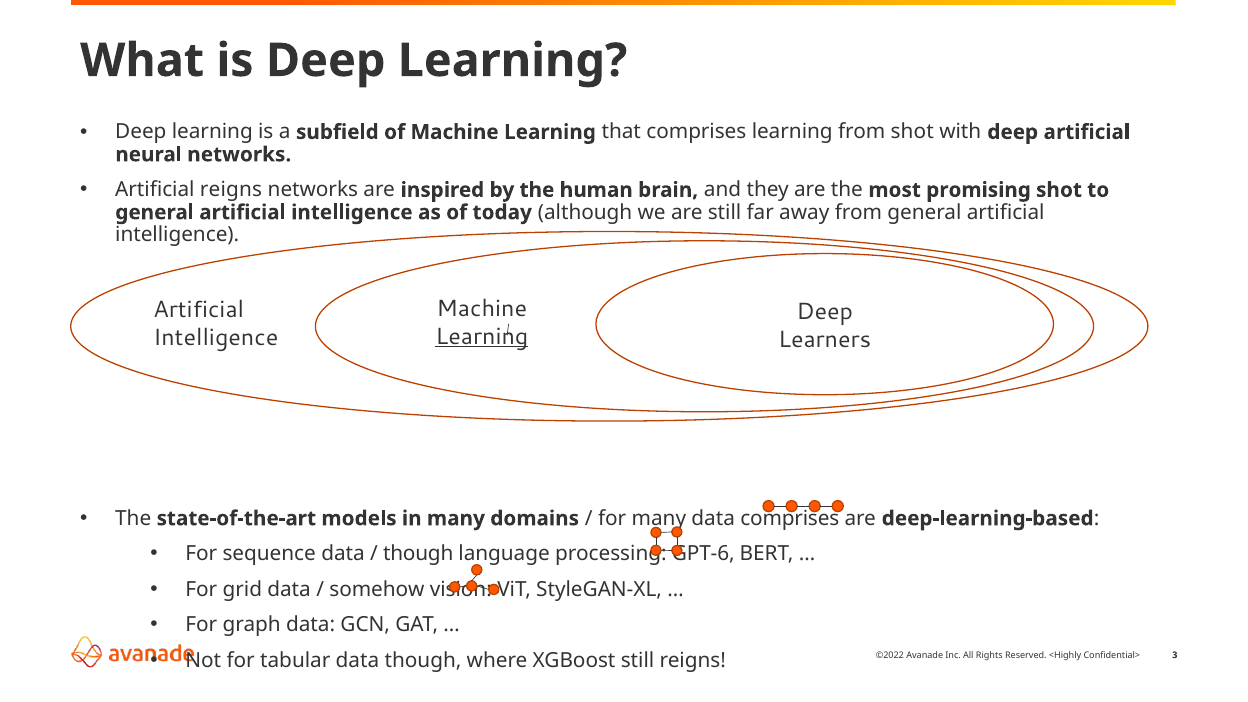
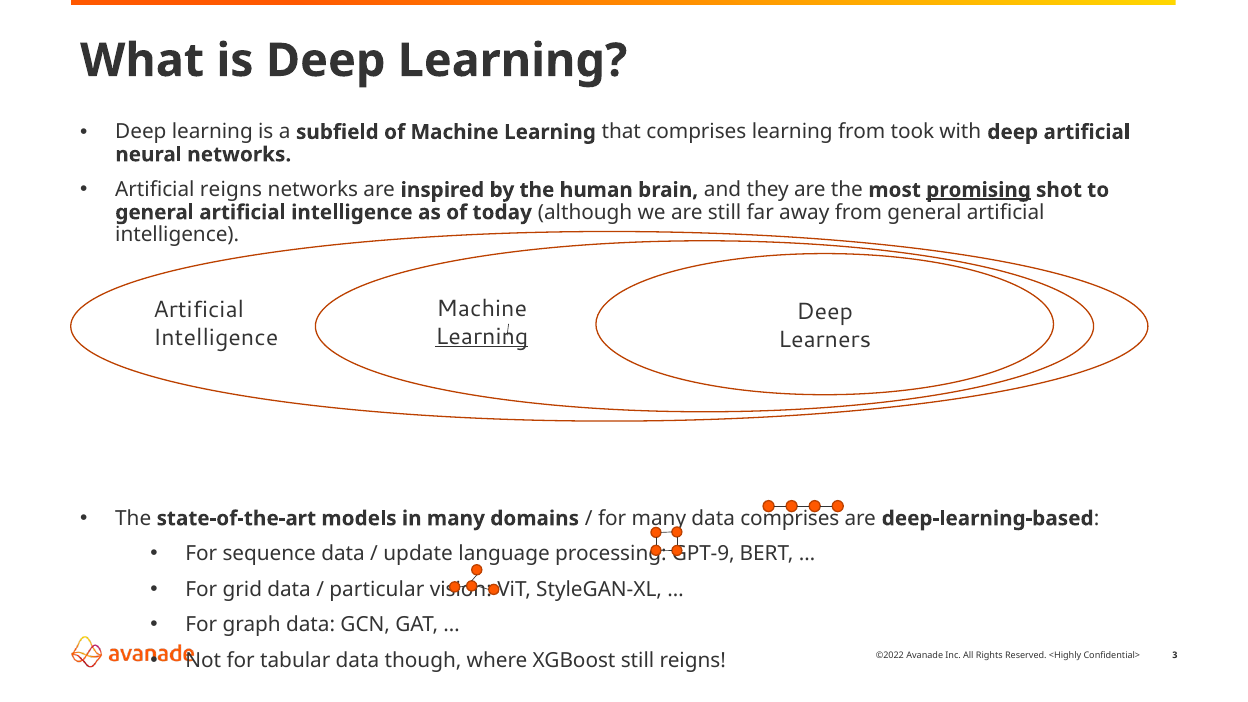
from shot: shot -> took
promising underline: none -> present
though at (418, 554): though -> update
GPT-6: GPT-6 -> GPT-9
somehow: somehow -> particular
